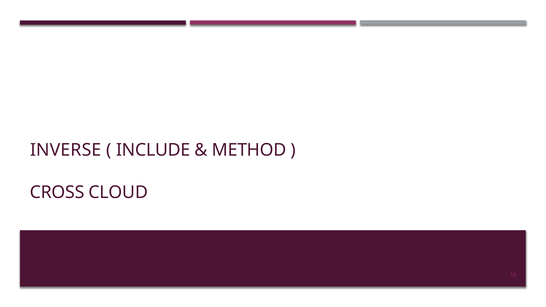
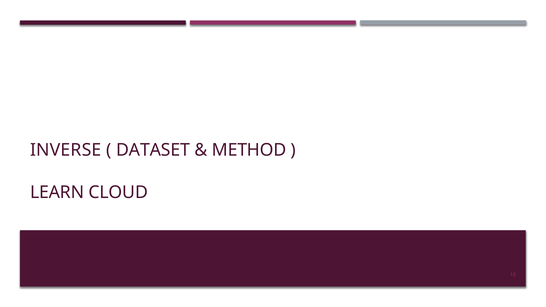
INCLUDE: INCLUDE -> DATASET
CROSS: CROSS -> LEARN
